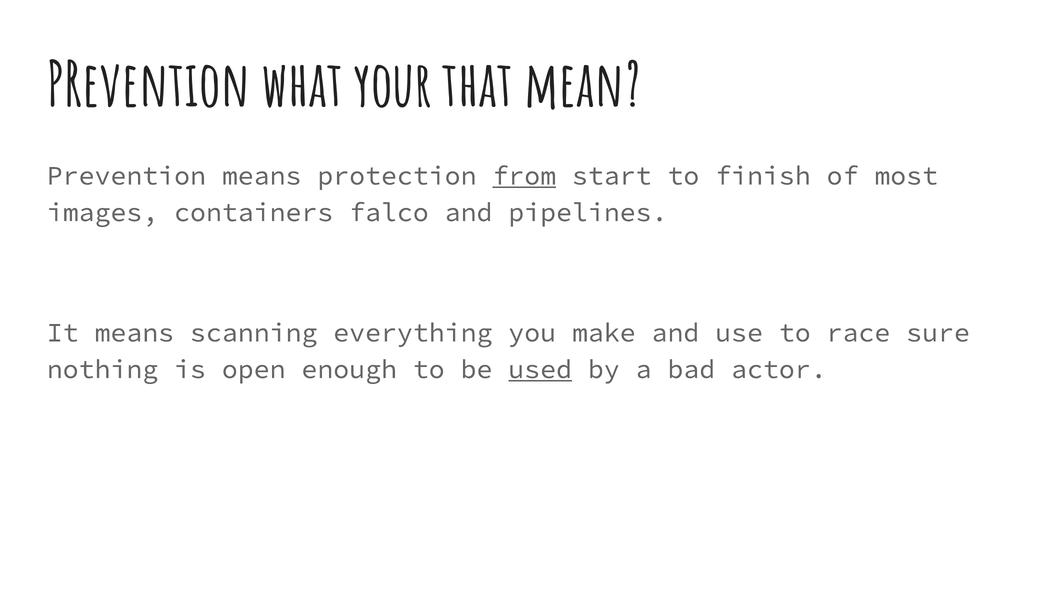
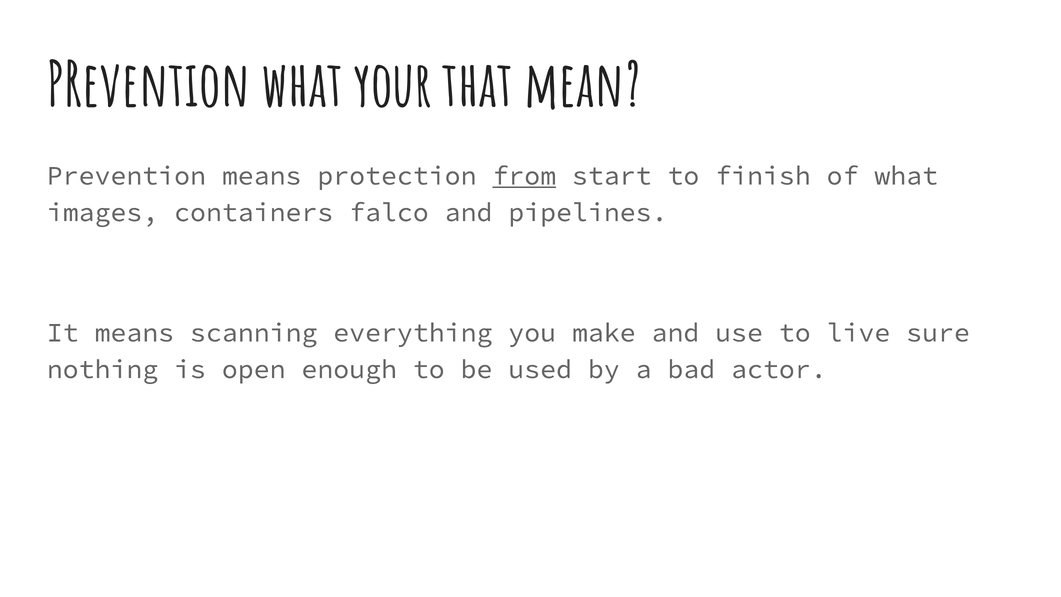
of most: most -> what
race: race -> live
used underline: present -> none
